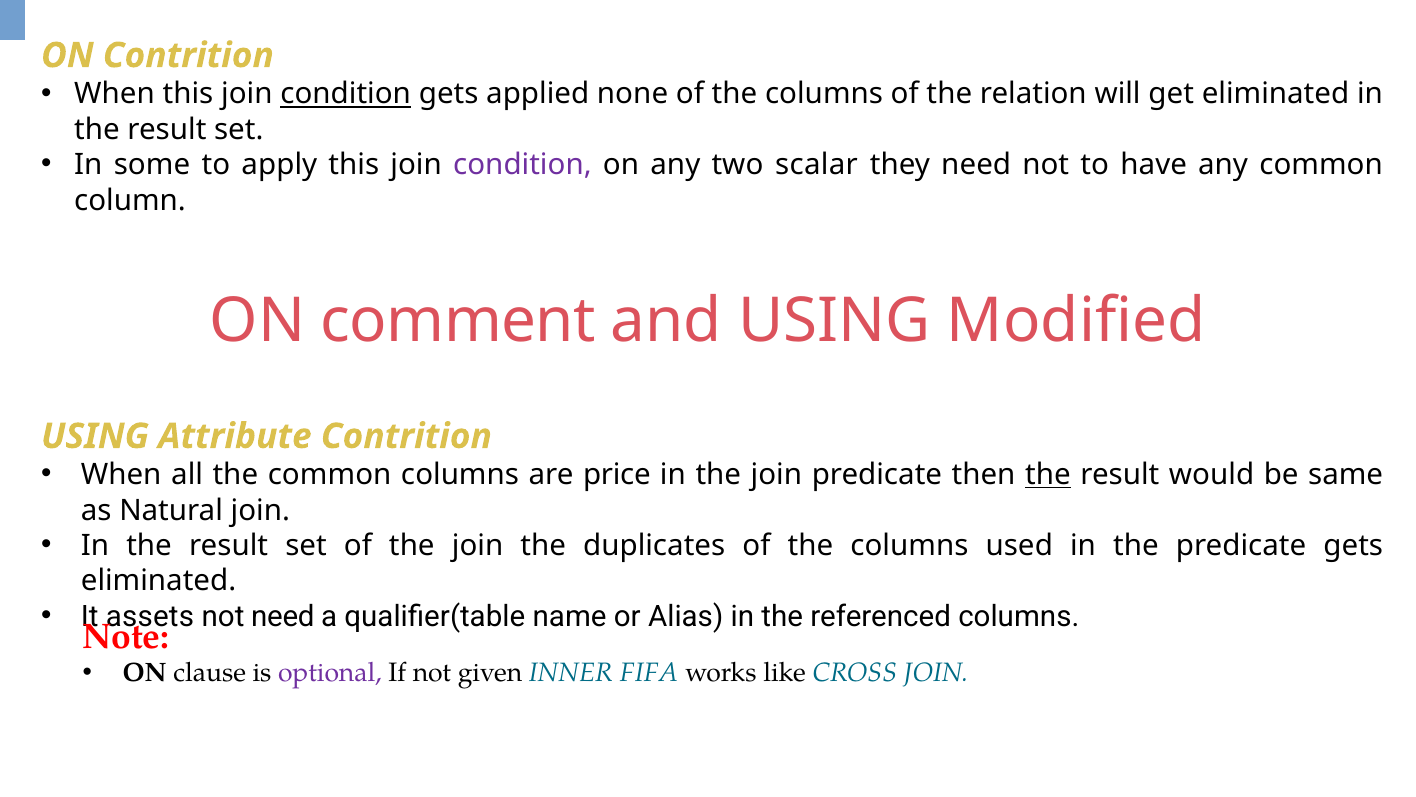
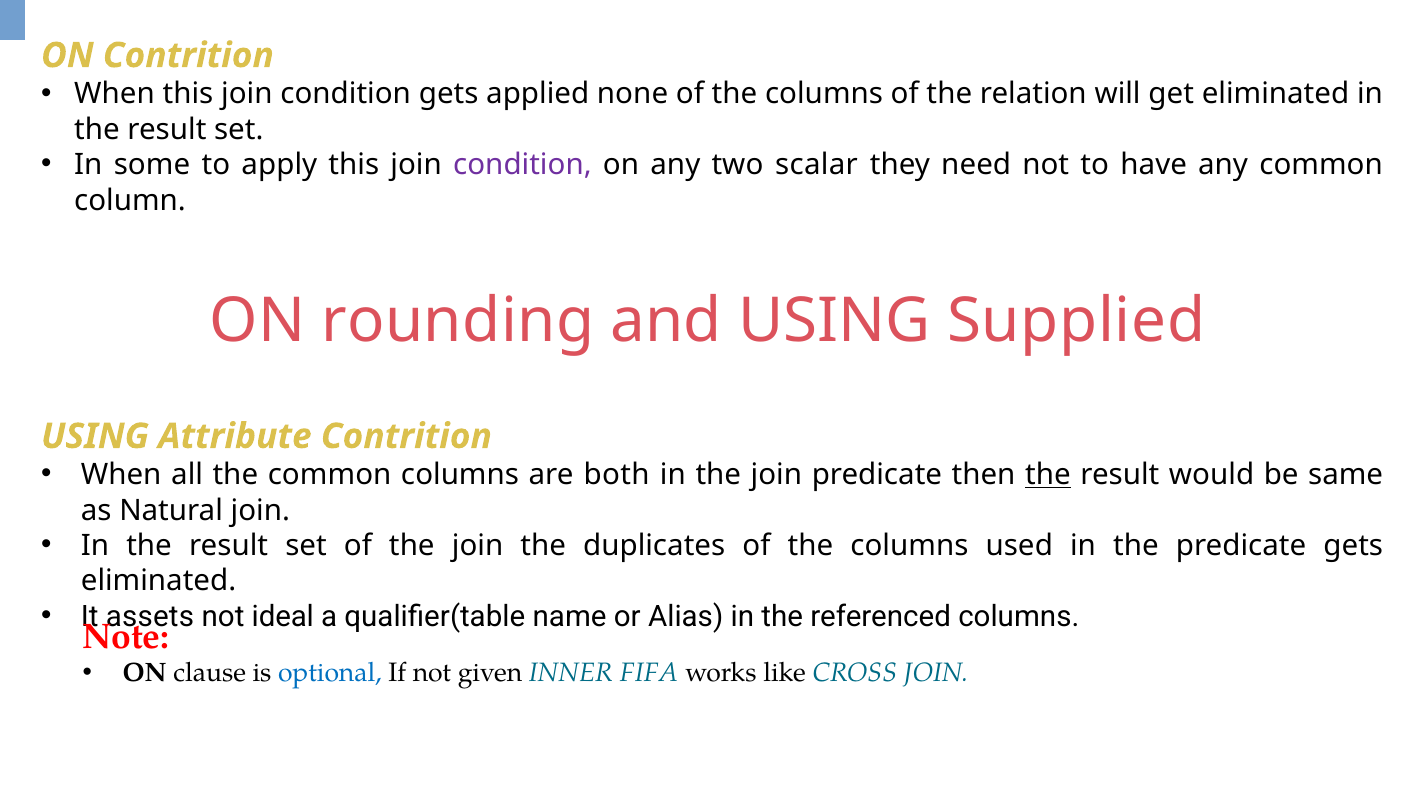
condition at (346, 94) underline: present -> none
comment: comment -> rounding
Modified: Modified -> Supplied
price: price -> both
not need: need -> ideal
optional colour: purple -> blue
